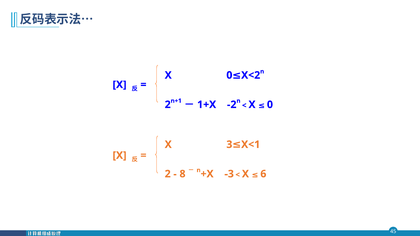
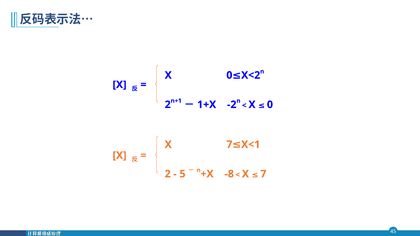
X 3: 3 -> 7
8: 8 -> 5
-3: -3 -> -8
6 at (263, 174): 6 -> 7
